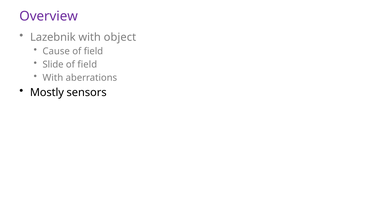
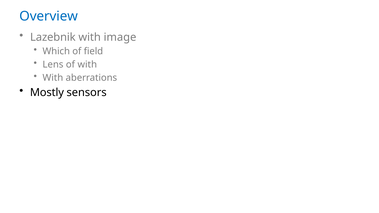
Overview colour: purple -> blue
object: object -> image
Cause: Cause -> Which
Slide: Slide -> Lens
field at (87, 65): field -> with
